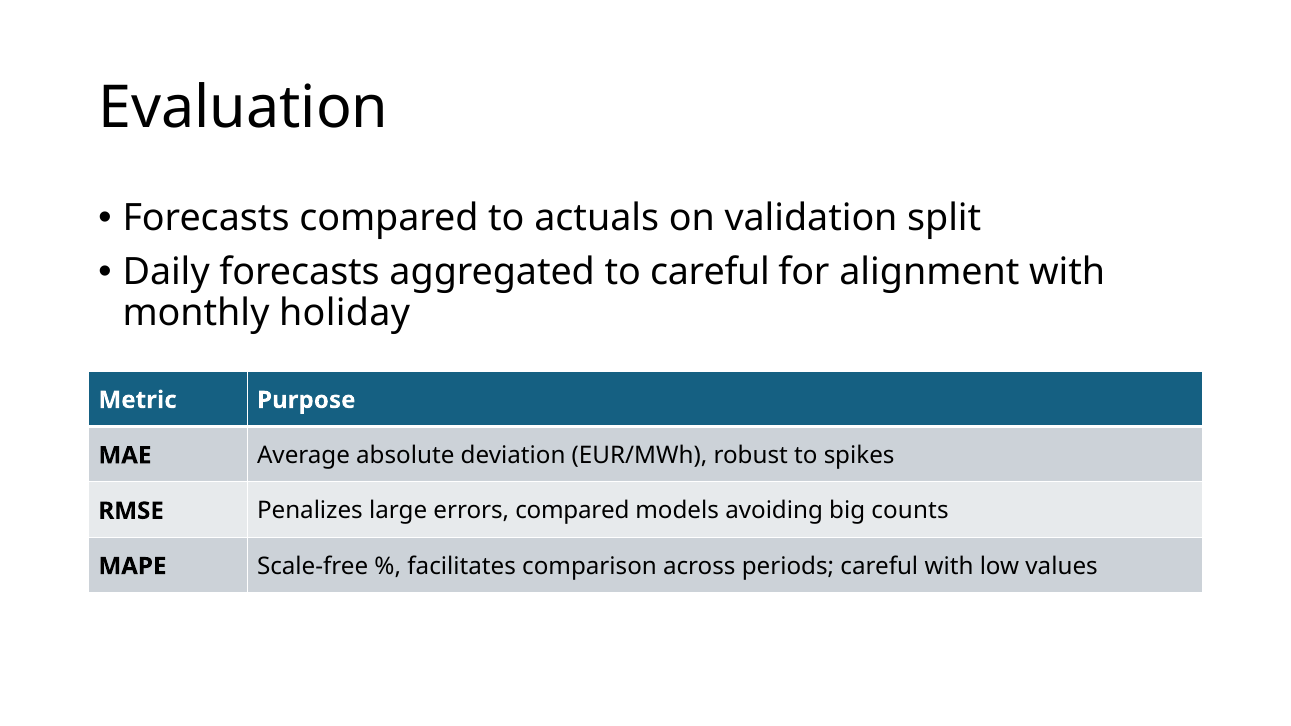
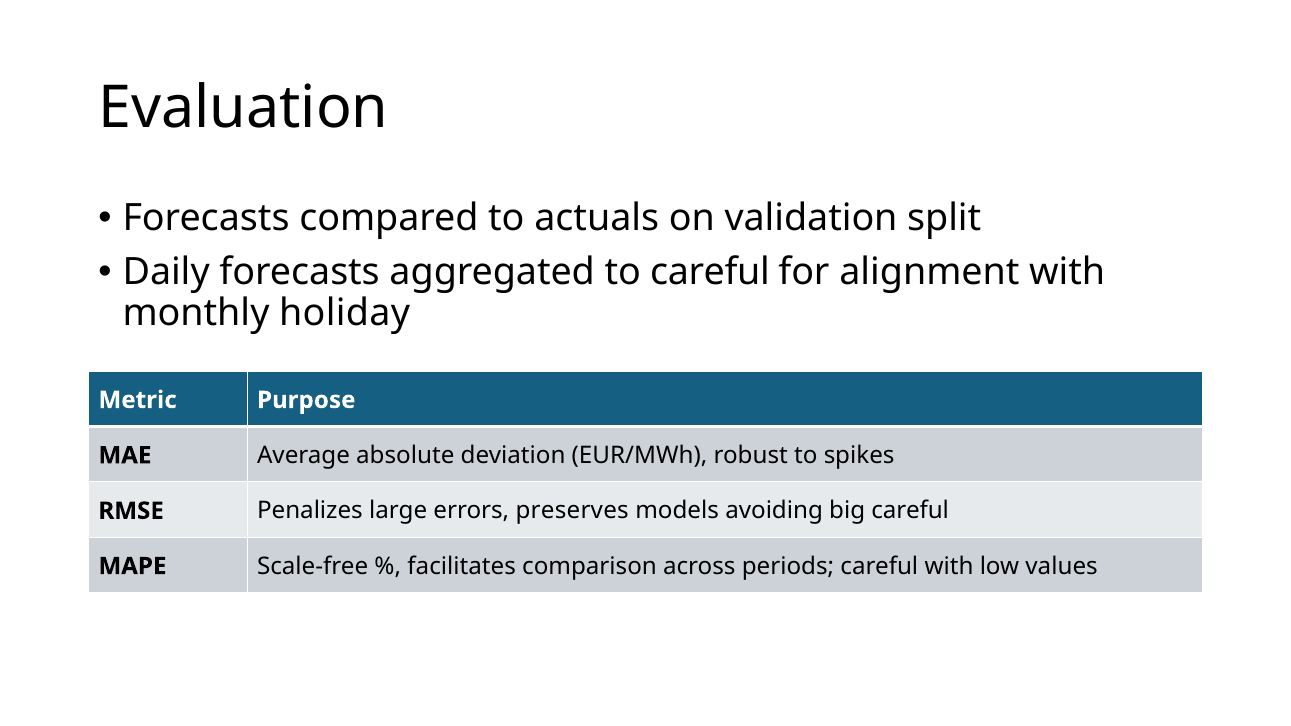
errors compared: compared -> preserves
big counts: counts -> careful
